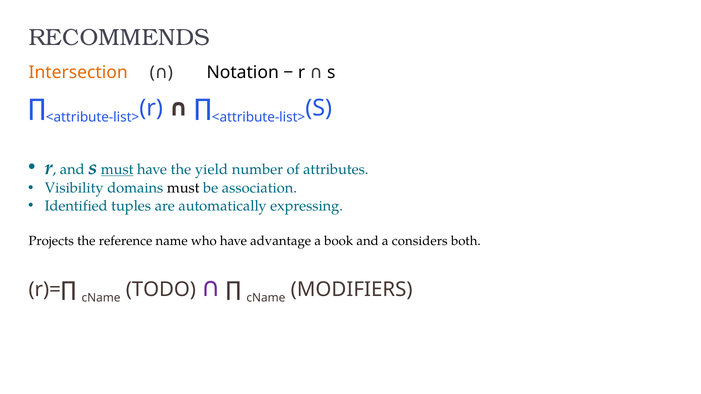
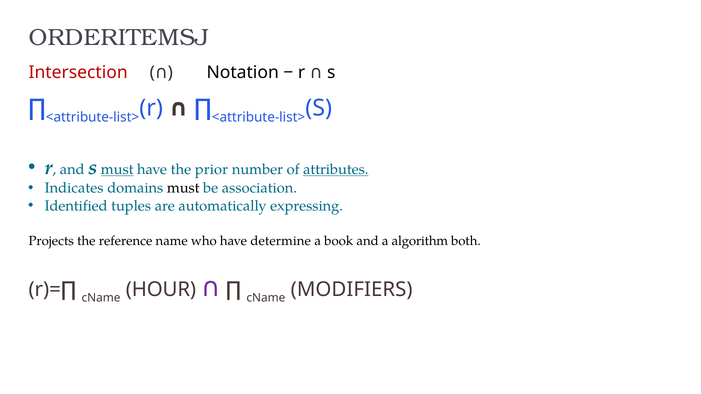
RECOMMENDS: RECOMMENDS -> ORDERITEMSJ
Intersection colour: orange -> red
yield: yield -> prior
attributes underline: none -> present
Visibility: Visibility -> Indicates
advantage: advantage -> determine
considers: considers -> algorithm
TODO: TODO -> HOUR
